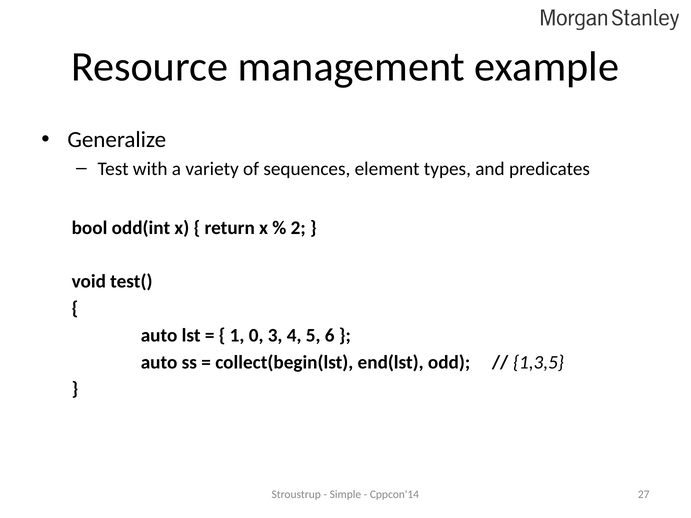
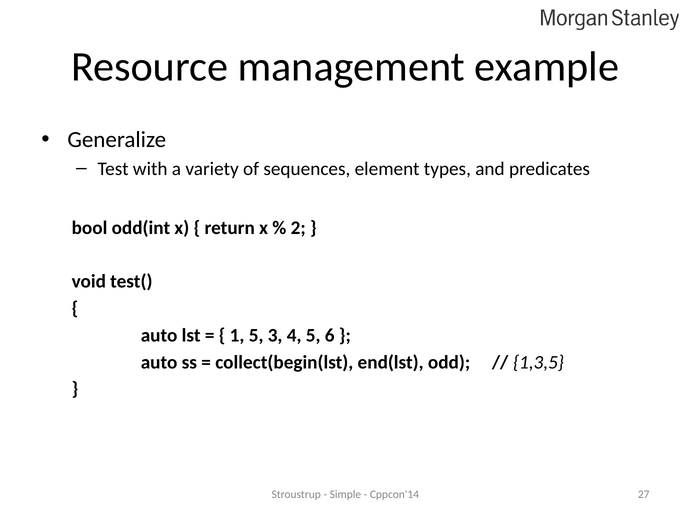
1 0: 0 -> 5
